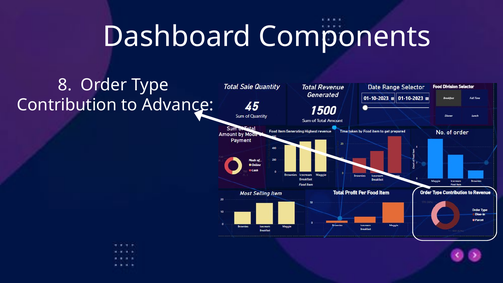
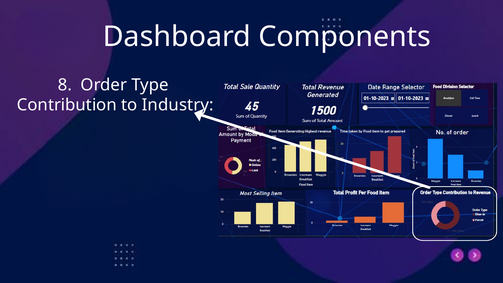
Advance: Advance -> Industry
